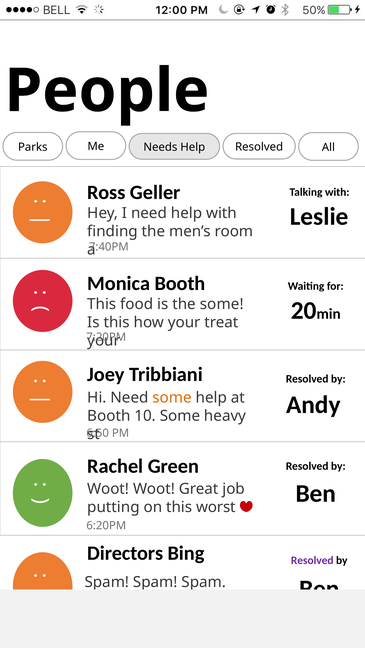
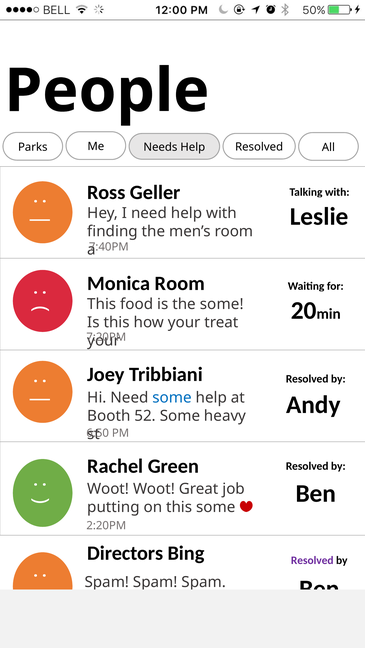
Monica Booth: Booth -> Room
some at (172, 398) colour: orange -> blue
10: 10 -> 52
this worst: worst -> some
6:20PM: 6:20PM -> 2:20PM
